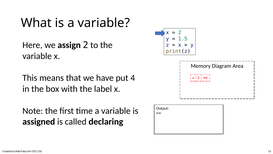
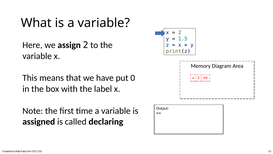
4: 4 -> 0
